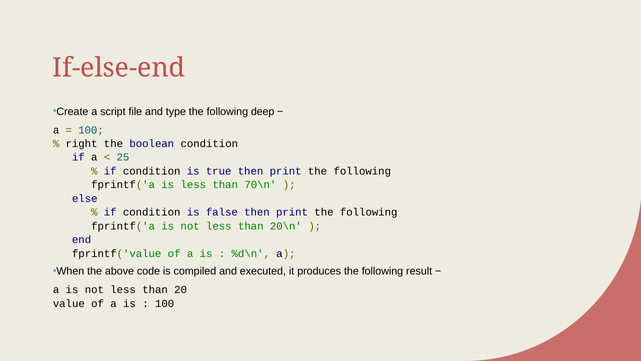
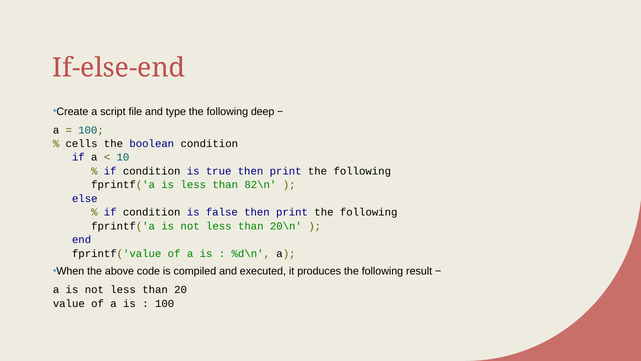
right: right -> cells
25: 25 -> 10
70\n: 70\n -> 82\n
